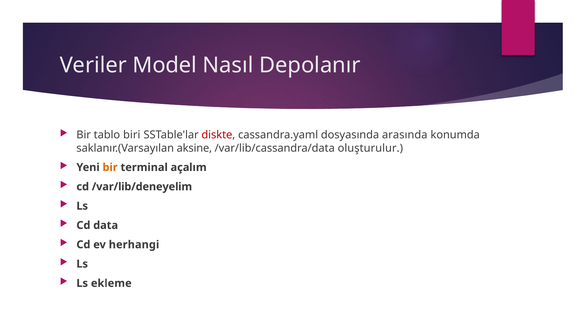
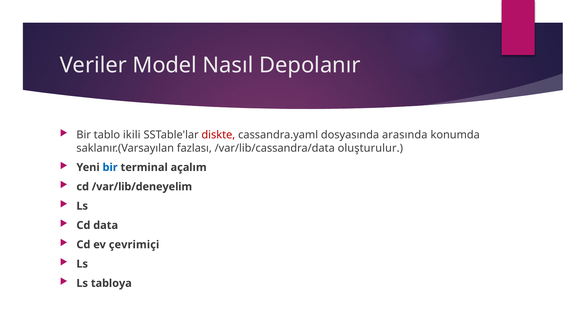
biri: biri -> ikili
aksine: aksine -> fazlası
bir at (110, 167) colour: orange -> blue
herhangi: herhangi -> çevrimiçi
ekleme: ekleme -> tabloya
